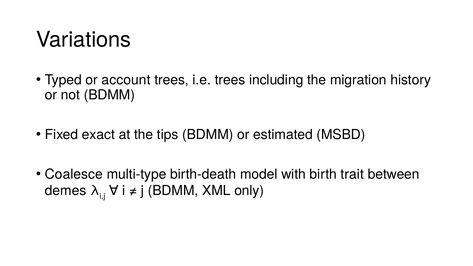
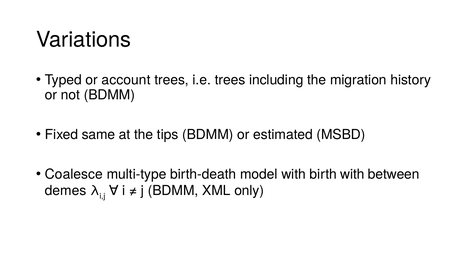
exact: exact -> same
birth trait: trait -> with
